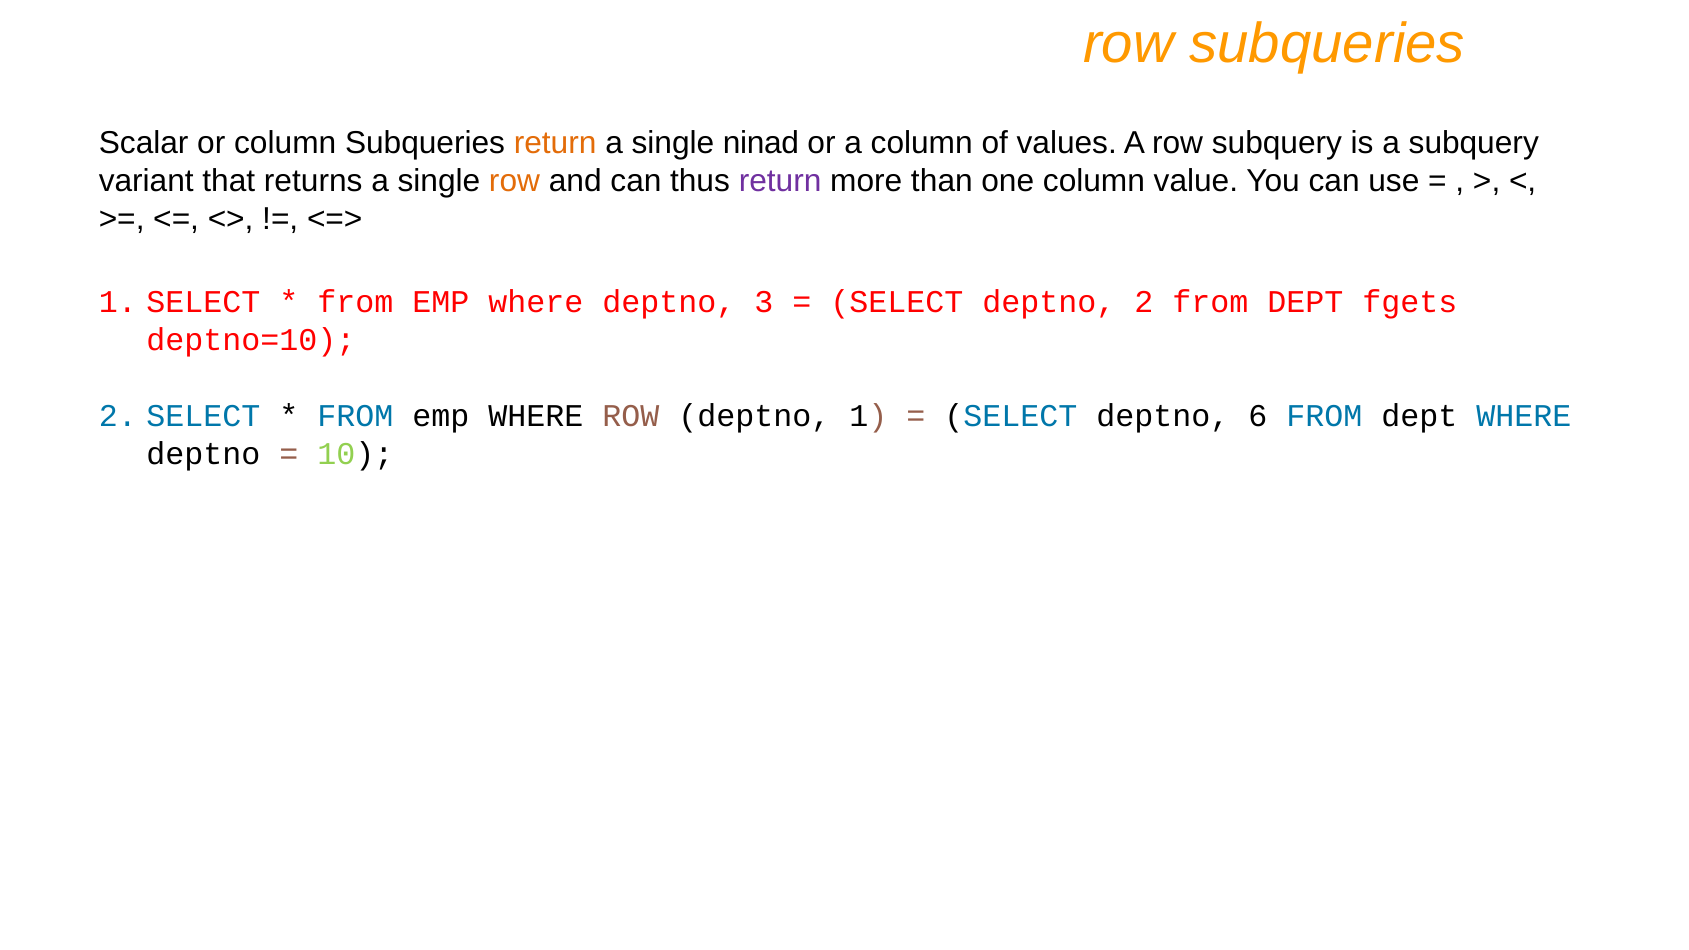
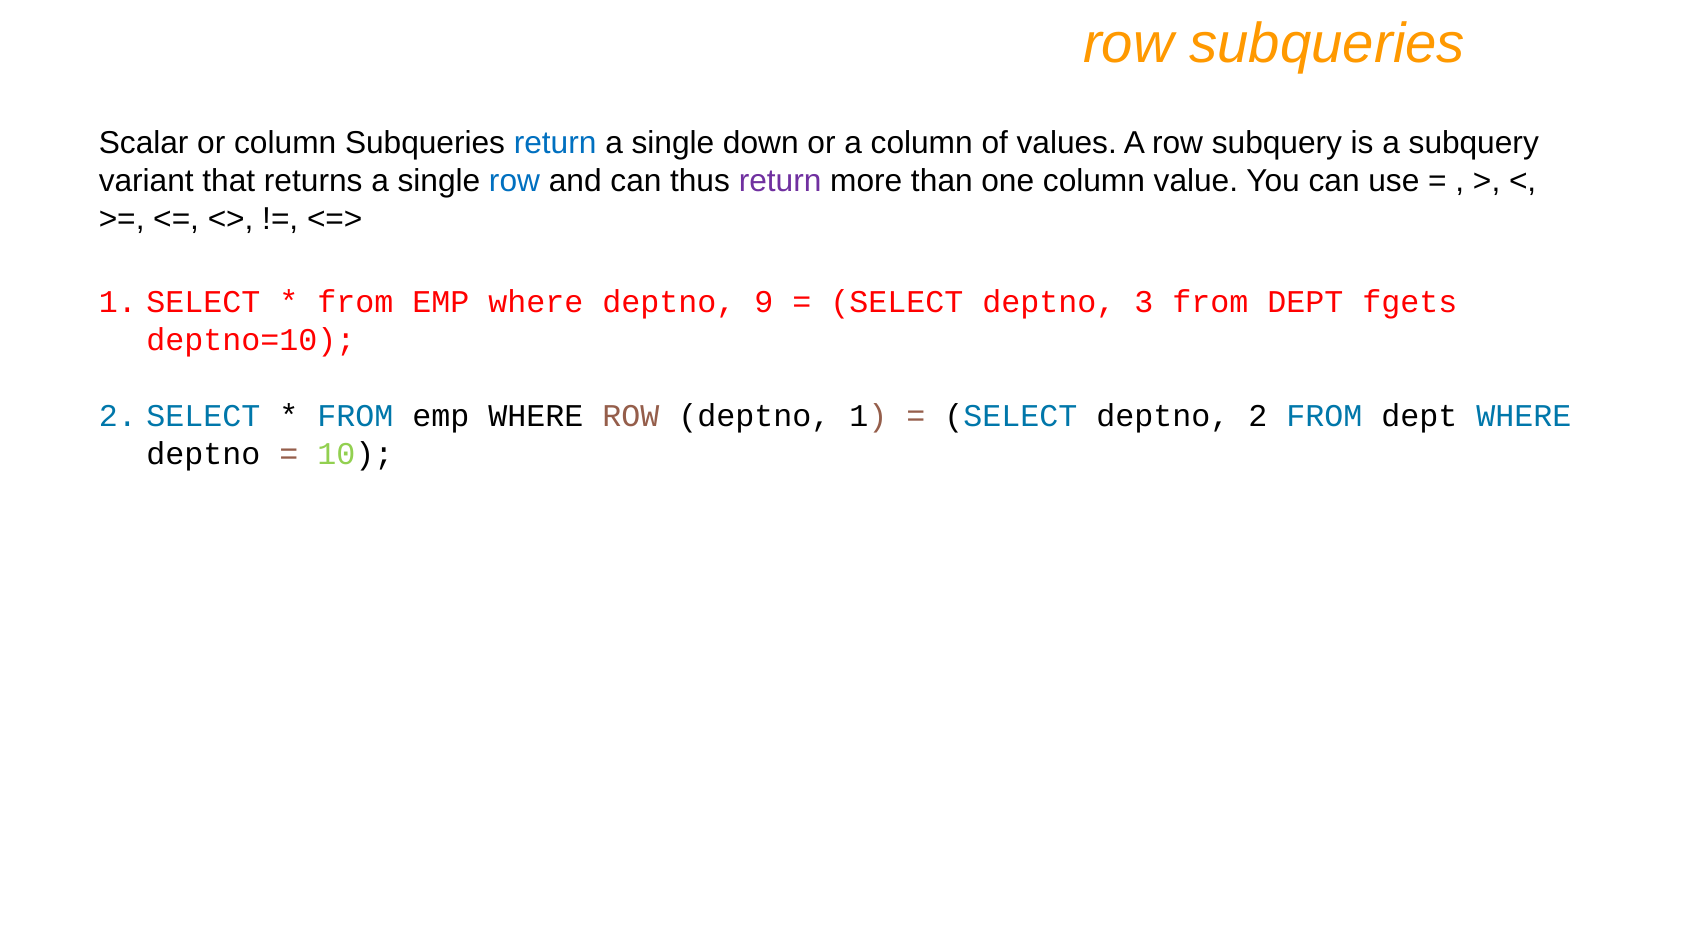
return at (555, 144) colour: orange -> blue
ninad: ninad -> down
row at (514, 182) colour: orange -> blue
3: 3 -> 9
deptno 2: 2 -> 3
deptno 6: 6 -> 2
